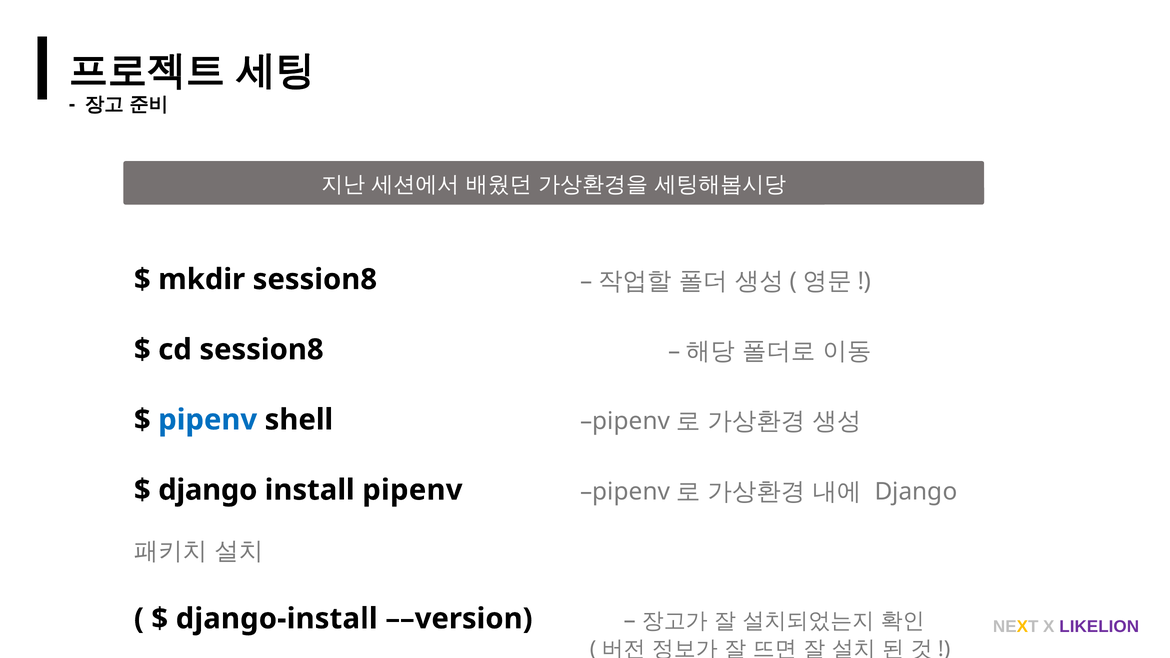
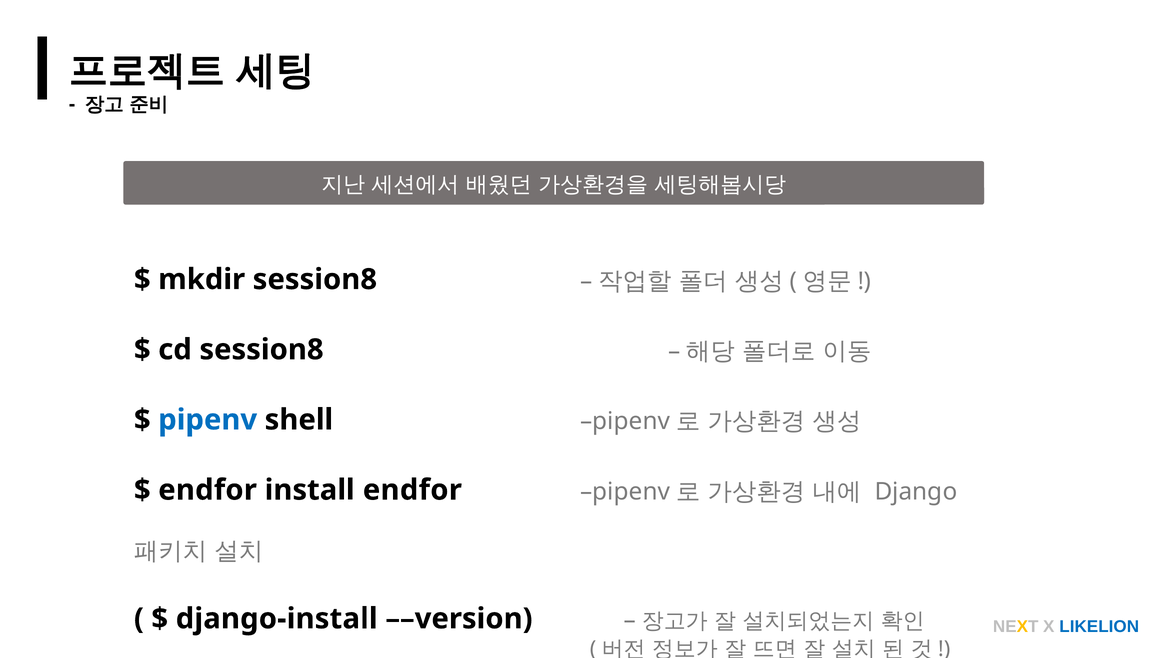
django at (208, 490): django -> endfor
install pipenv: pipenv -> endfor
LIKELION colour: purple -> blue
